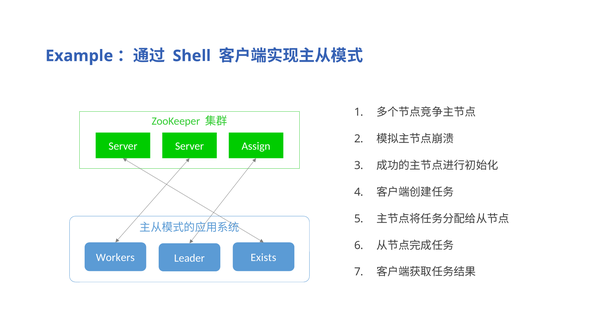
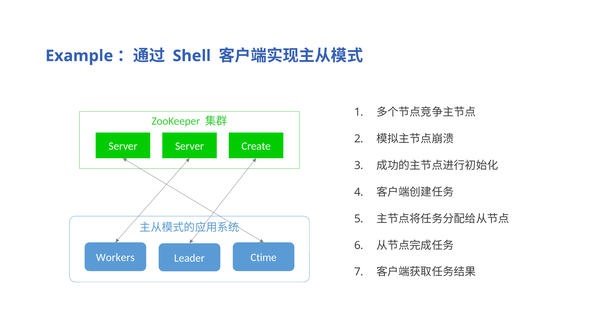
Assign: Assign -> Create
Exists: Exists -> Ctime
